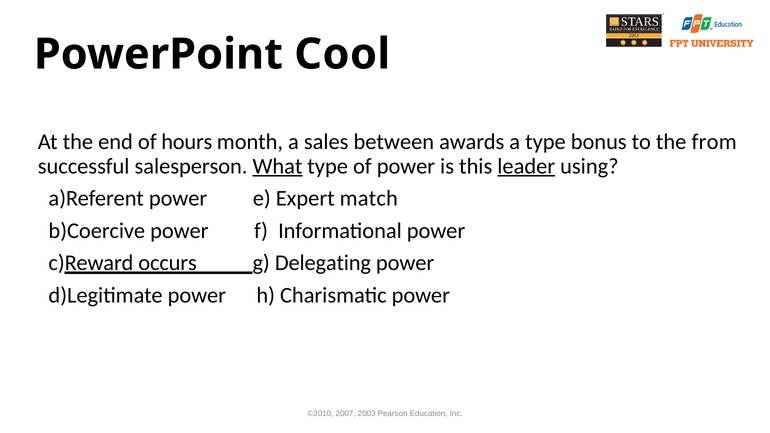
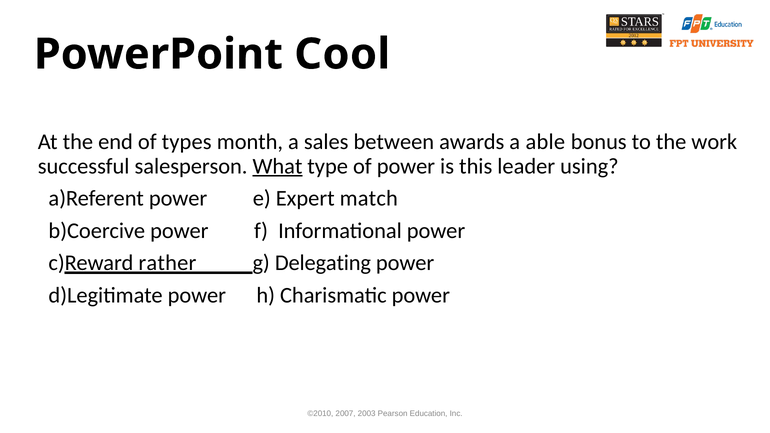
hours: hours -> types
a type: type -> able
from: from -> work
leader underline: present -> none
occurs: occurs -> rather
